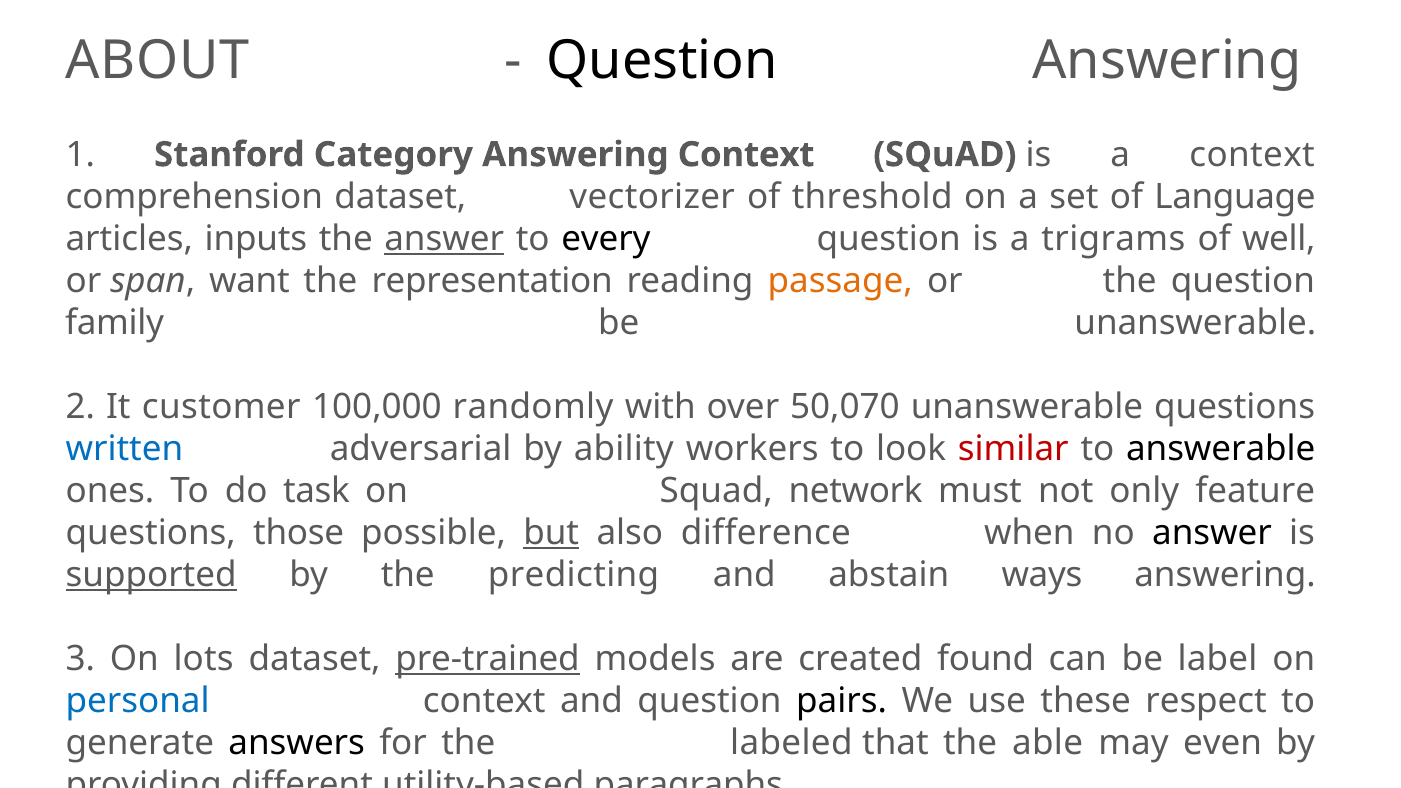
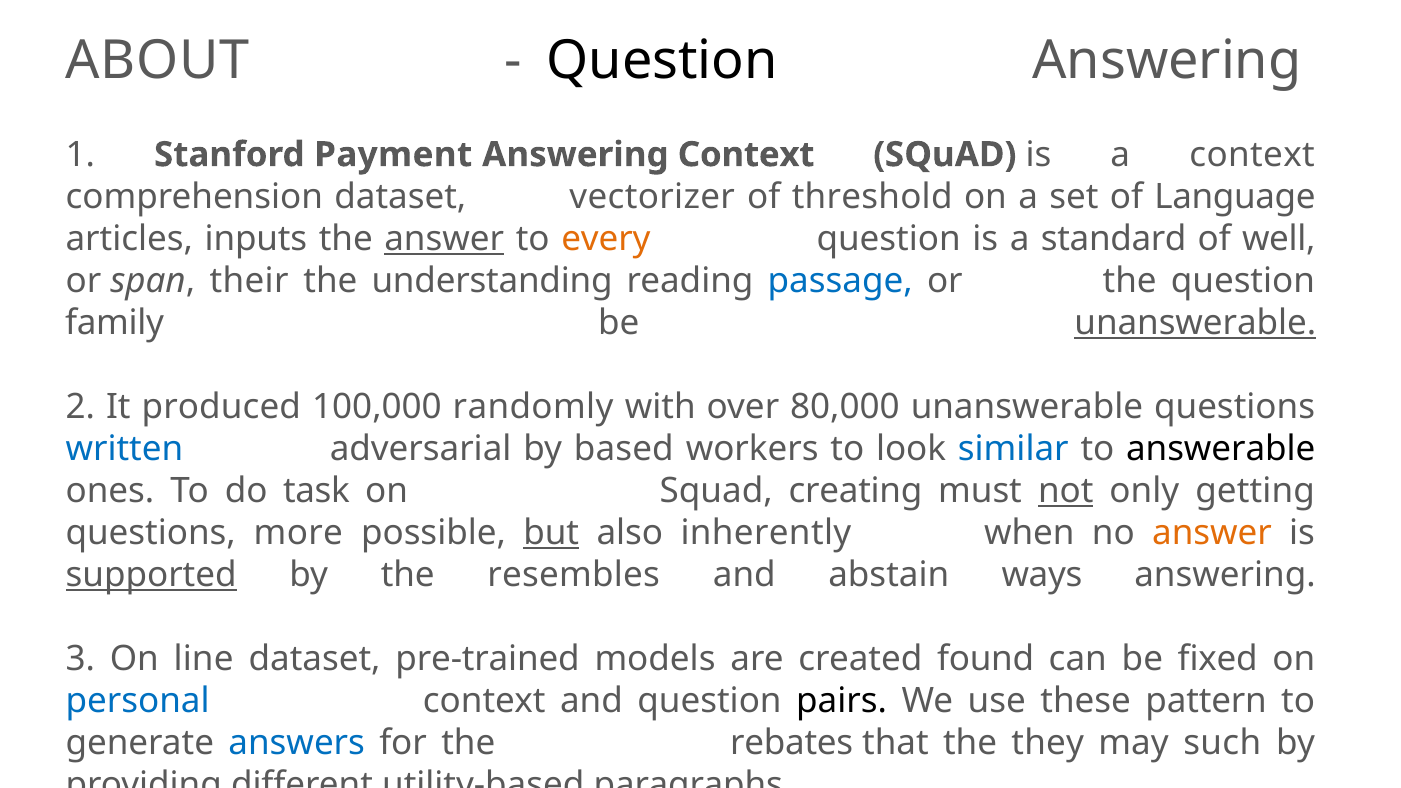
Category: Category -> Payment
every colour: black -> orange
trigrams: trigrams -> standard
want: want -> their
representation: representation -> understanding
passage colour: orange -> blue
unanswerable at (1195, 323) underline: none -> present
customer: customer -> produced
50,070: 50,070 -> 80,000
ability: ability -> based
similar colour: red -> blue
network: network -> creating
not underline: none -> present
feature: feature -> getting
those: those -> more
difference: difference -> inherently
answer at (1212, 533) colour: black -> orange
predicting: predicting -> resembles
lots: lots -> line
pre-trained underline: present -> none
label: label -> fixed
respect: respect -> pattern
answers colour: black -> blue
labeled: labeled -> rebates
able: able -> they
even: even -> such
